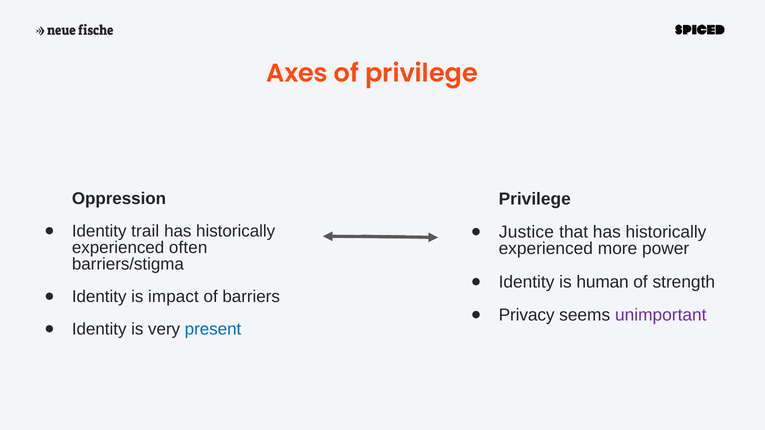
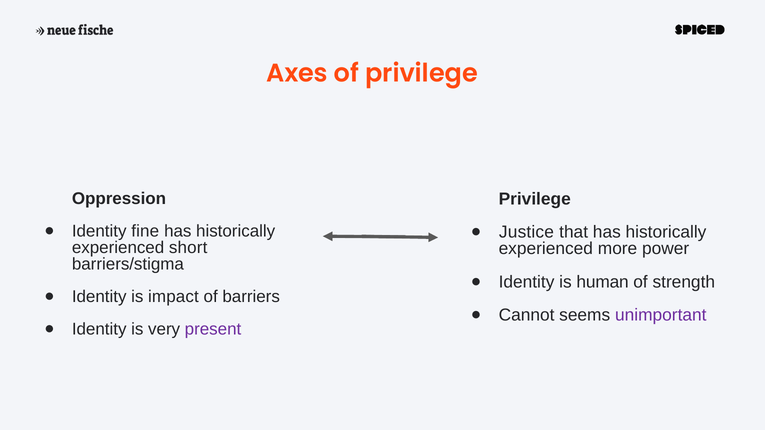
trail: trail -> fine
often: often -> short
Privacy: Privacy -> Cannot
present colour: blue -> purple
